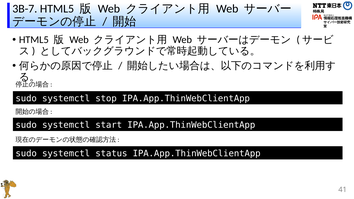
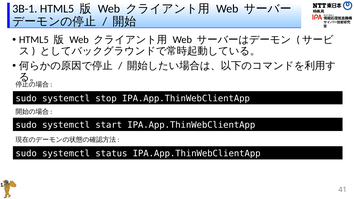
3B-7: 3B-7 -> 3B-1
